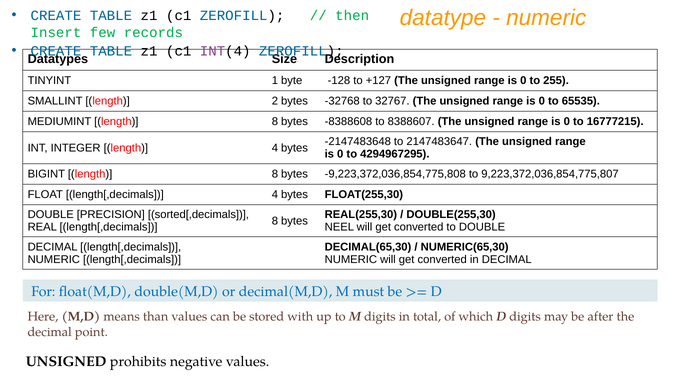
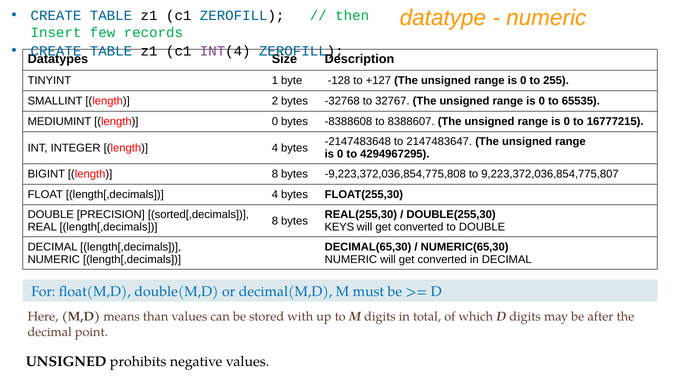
MEDIUMINT length 8: 8 -> 0
NEEL: NEEL -> KEYS
